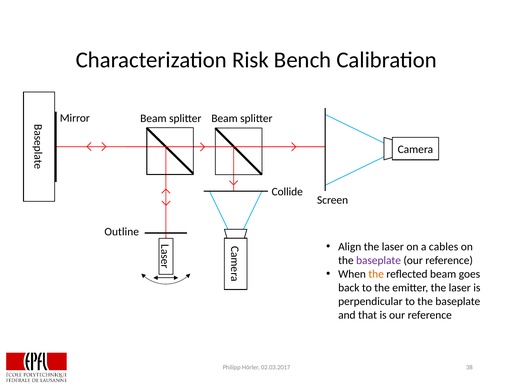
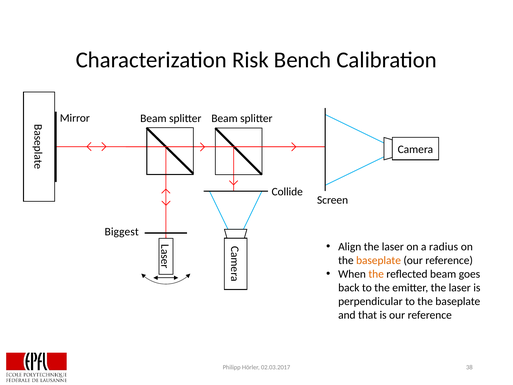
Outline: Outline -> Biggest
cables: cables -> radius
baseplate at (379, 260) colour: purple -> orange
